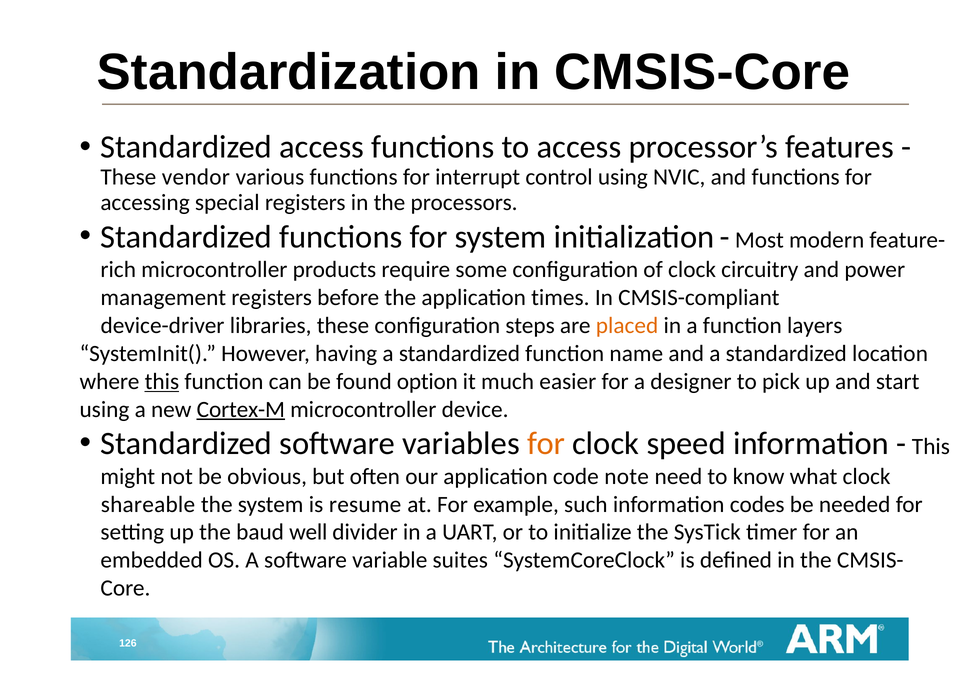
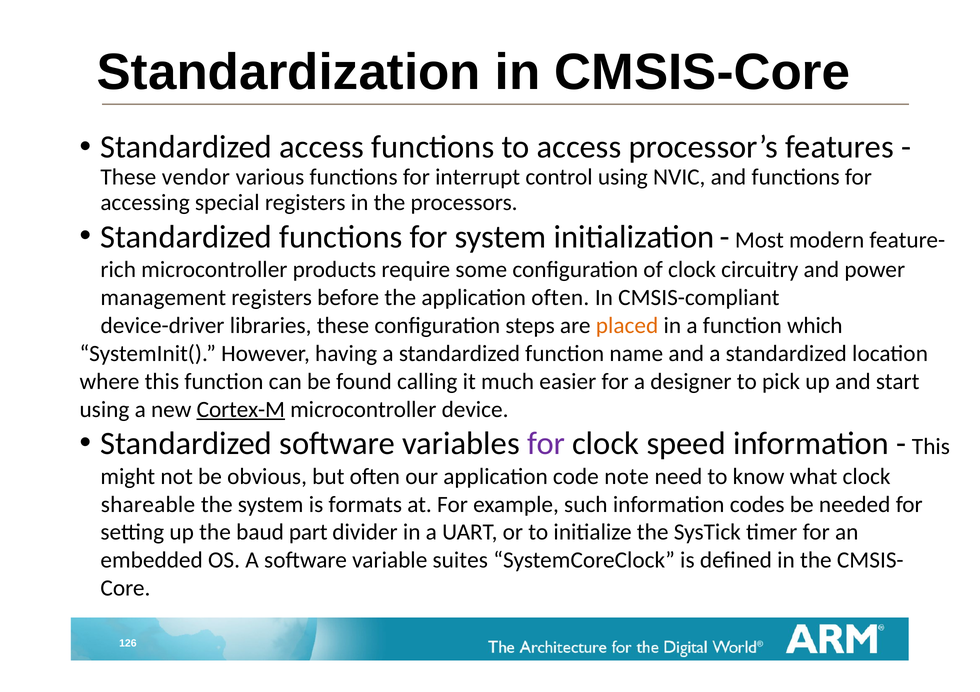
application times: times -> often
layers: layers -> which
this at (162, 382) underline: present -> none
option: option -> calling
for at (546, 444) colour: orange -> purple
resume: resume -> formats
well: well -> part
